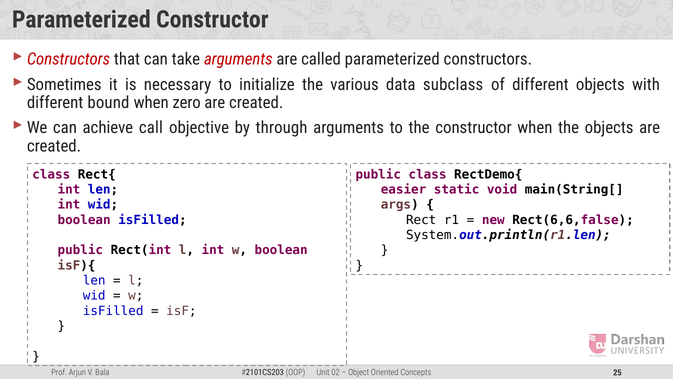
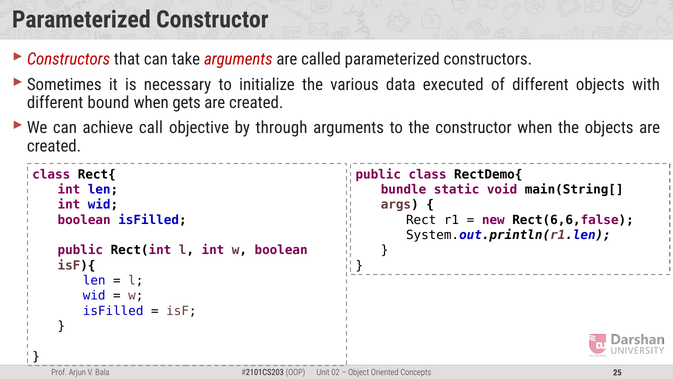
subclass: subclass -> executed
zero: zero -> gets
easier: easier -> bundle
